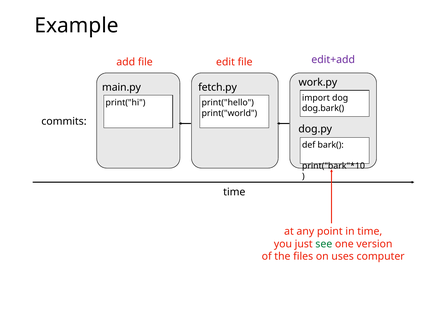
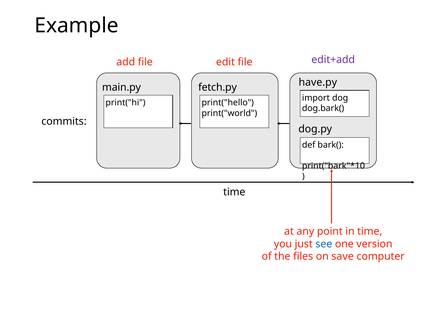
work.py: work.py -> have.py
see colour: green -> blue
uses: uses -> save
